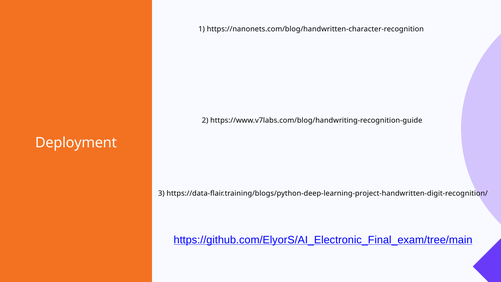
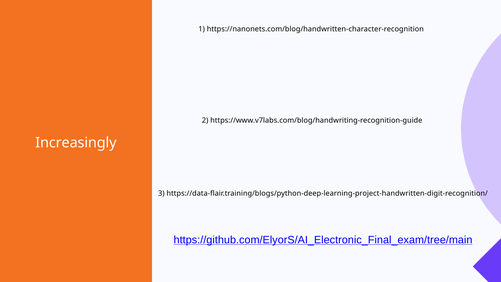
Deployment: Deployment -> Increasingly
